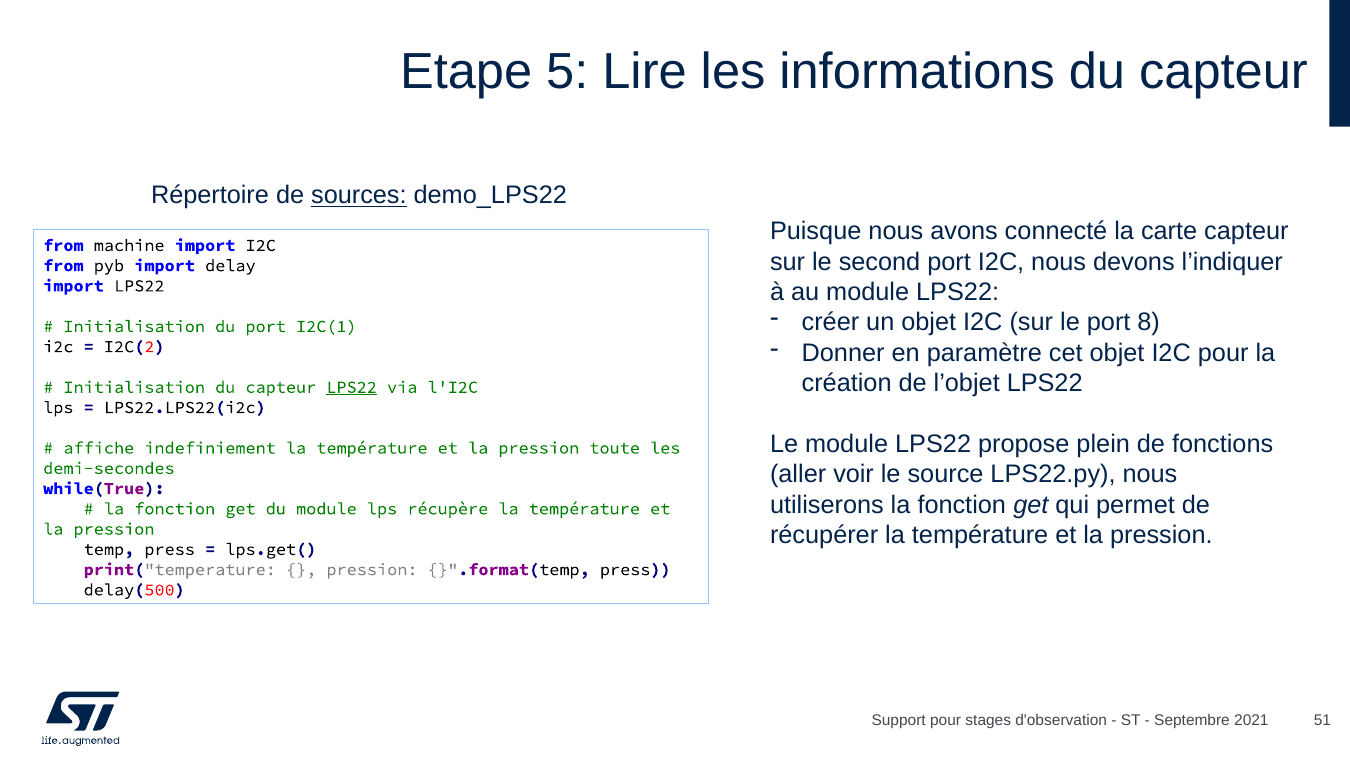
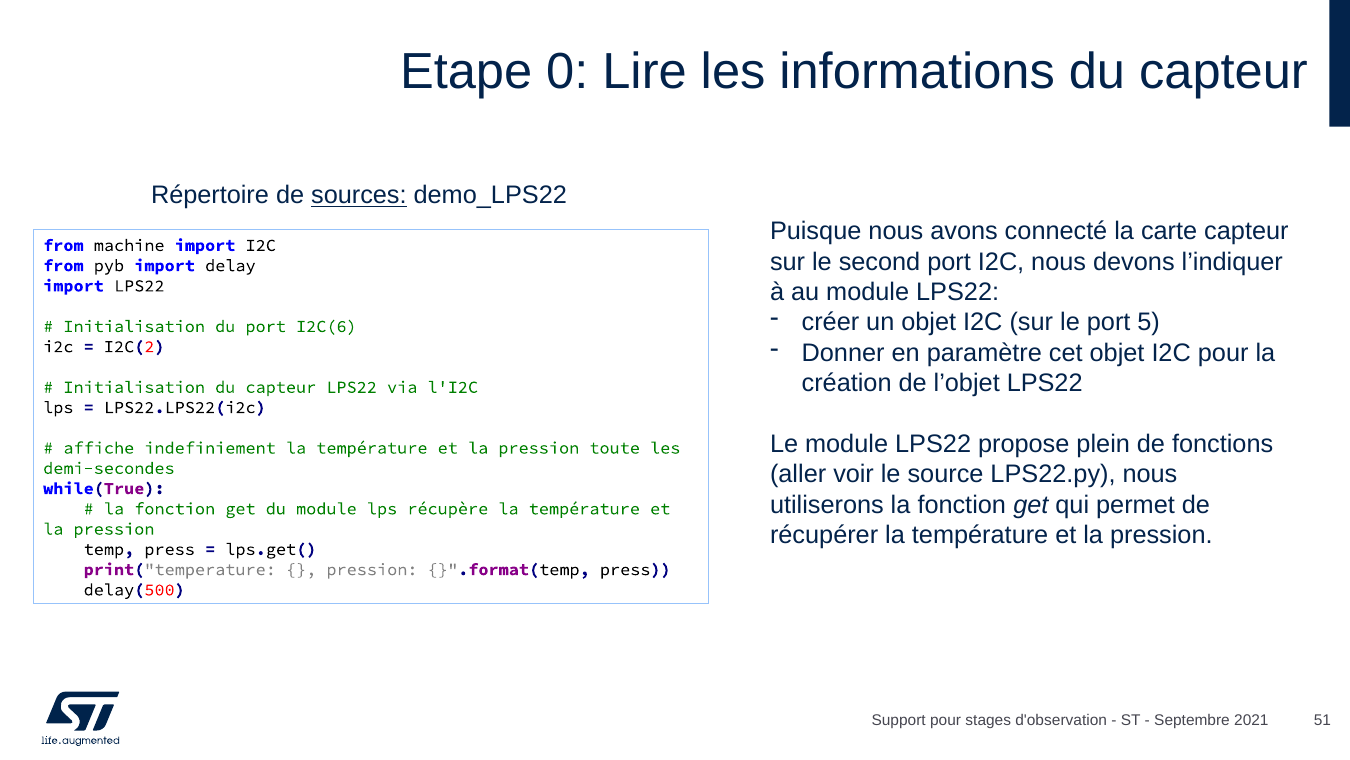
5: 5 -> 0
8: 8 -> 5
I2C(1: I2C(1 -> I2C(6
LPS22 at (352, 387) underline: present -> none
